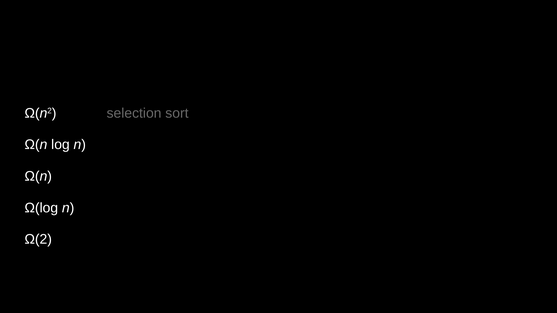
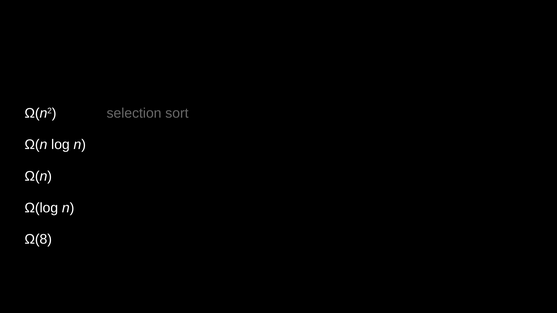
Ω(2: Ω(2 -> Ω(8
